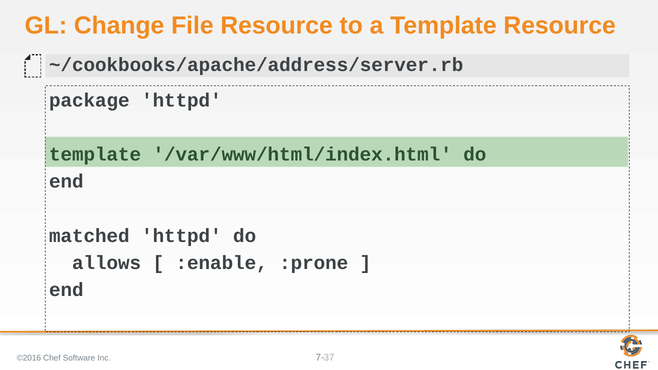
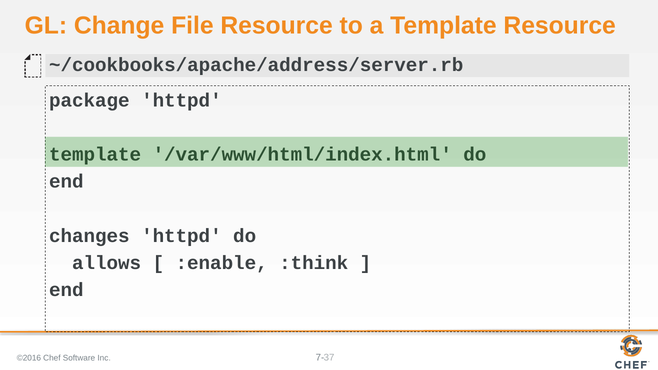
matched: matched -> changes
:prone: :prone -> :think
